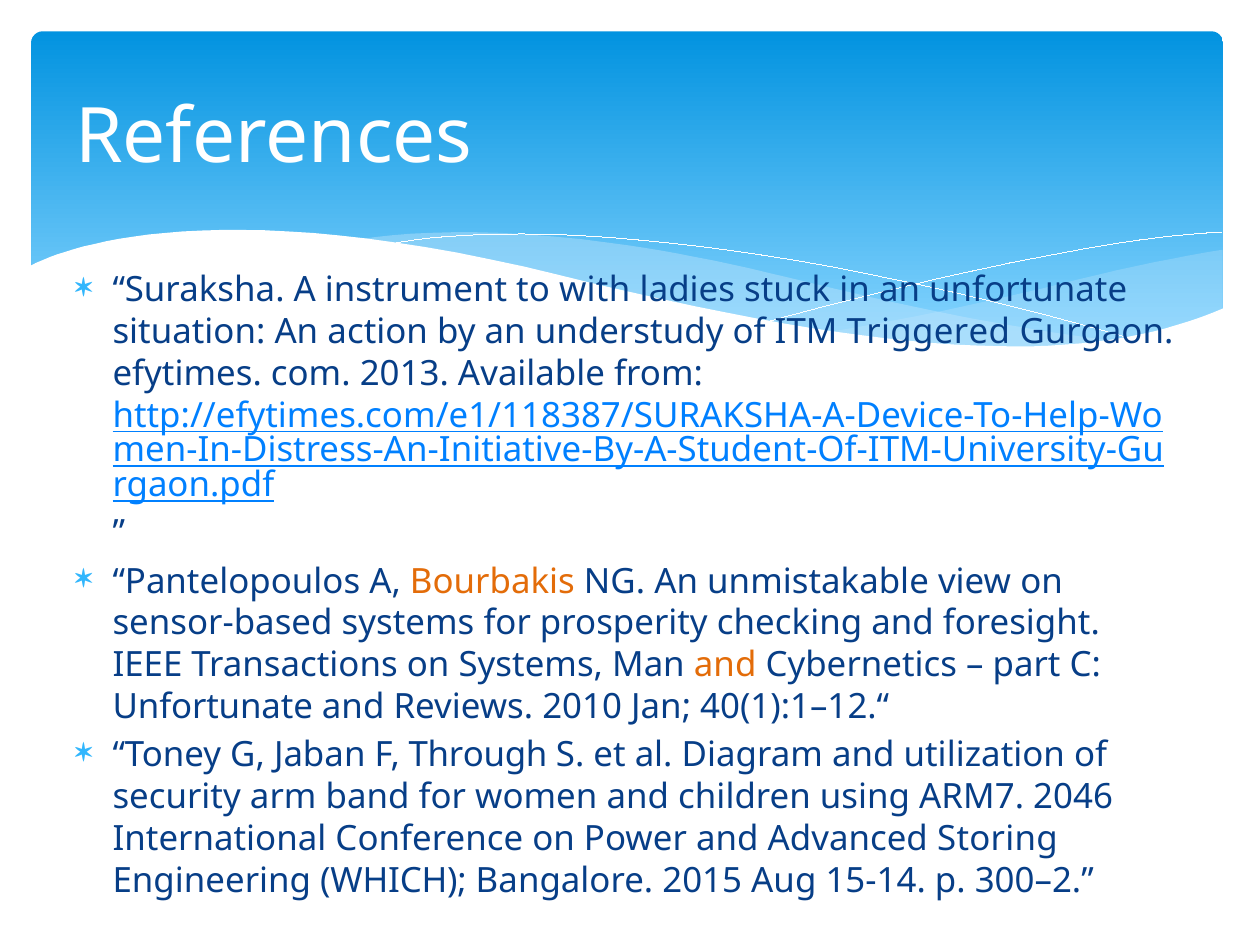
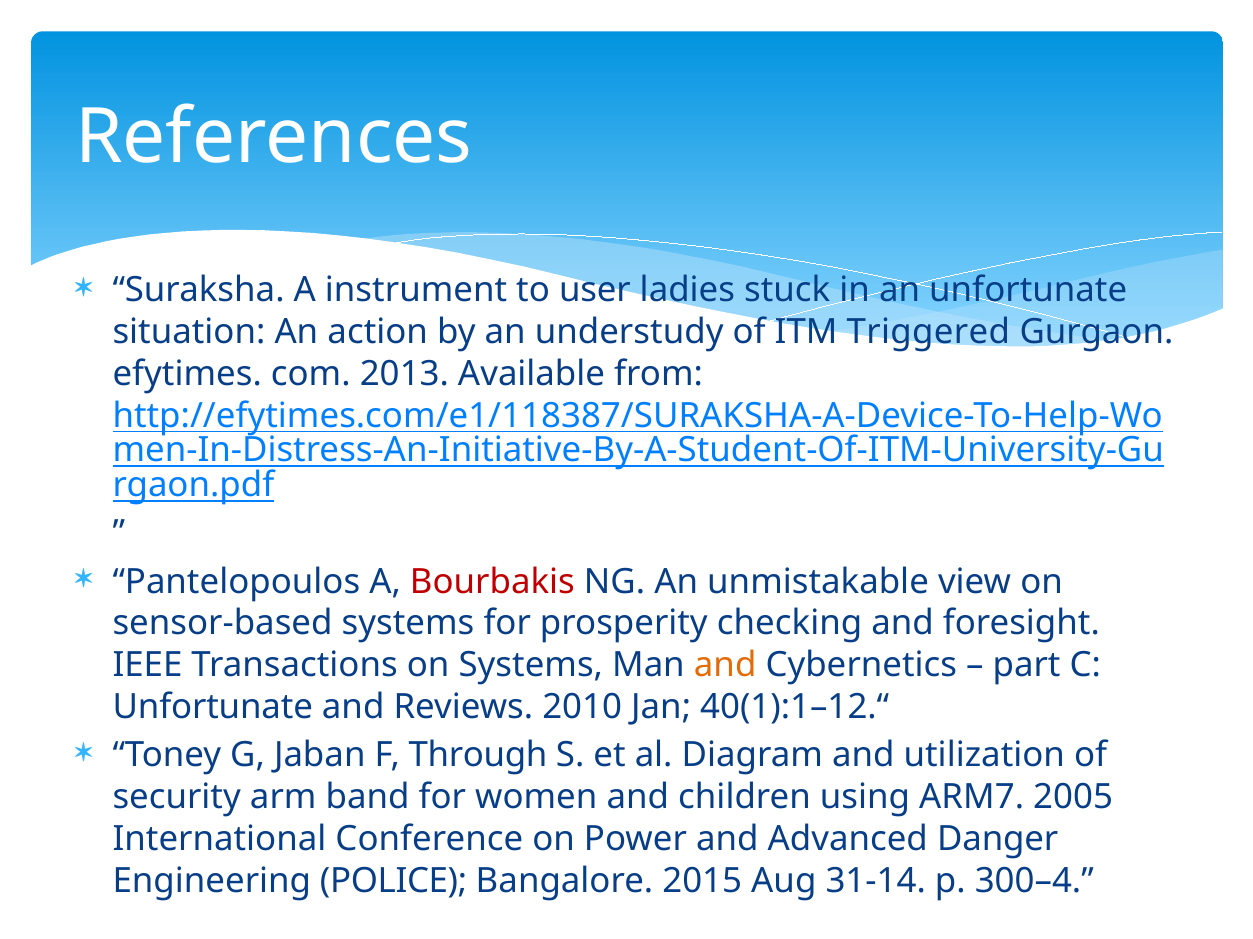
with: with -> user
Bourbakis colour: orange -> red
2046: 2046 -> 2005
Storing: Storing -> Danger
WHICH: WHICH -> POLICE
15-14: 15-14 -> 31-14
300–2: 300–2 -> 300–4
